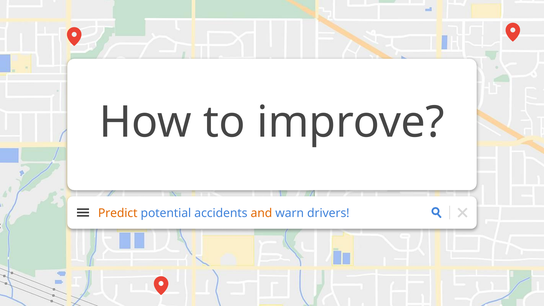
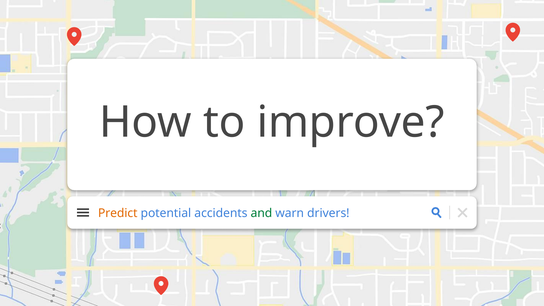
and colour: orange -> green
